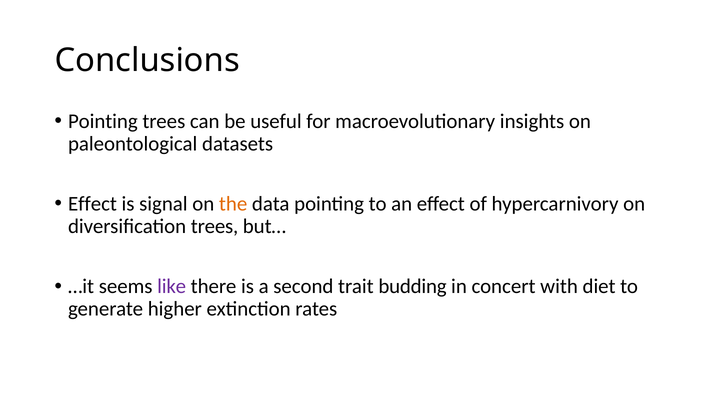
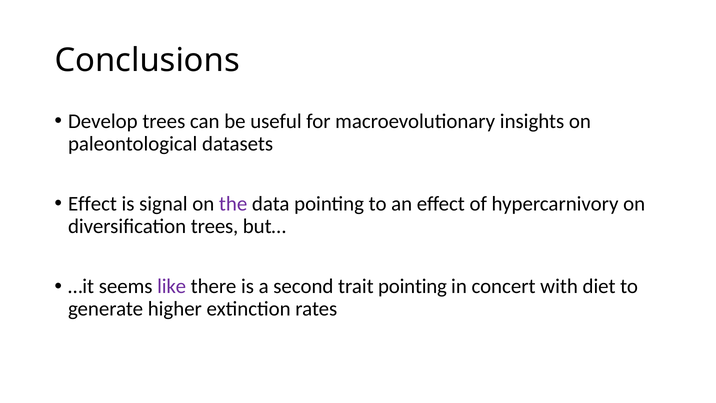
Pointing at (103, 121): Pointing -> Develop
the colour: orange -> purple
trait budding: budding -> pointing
